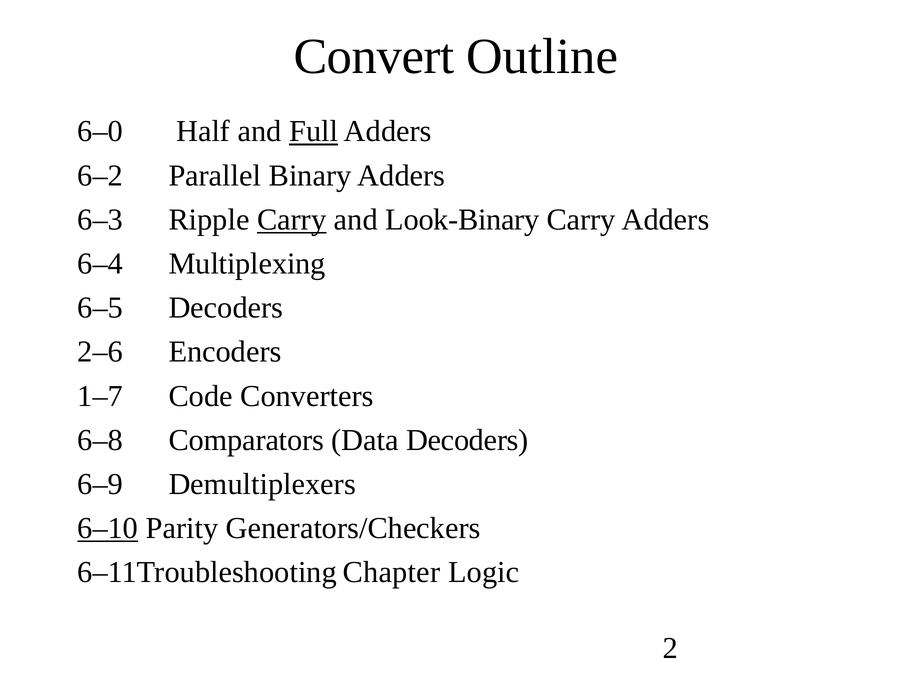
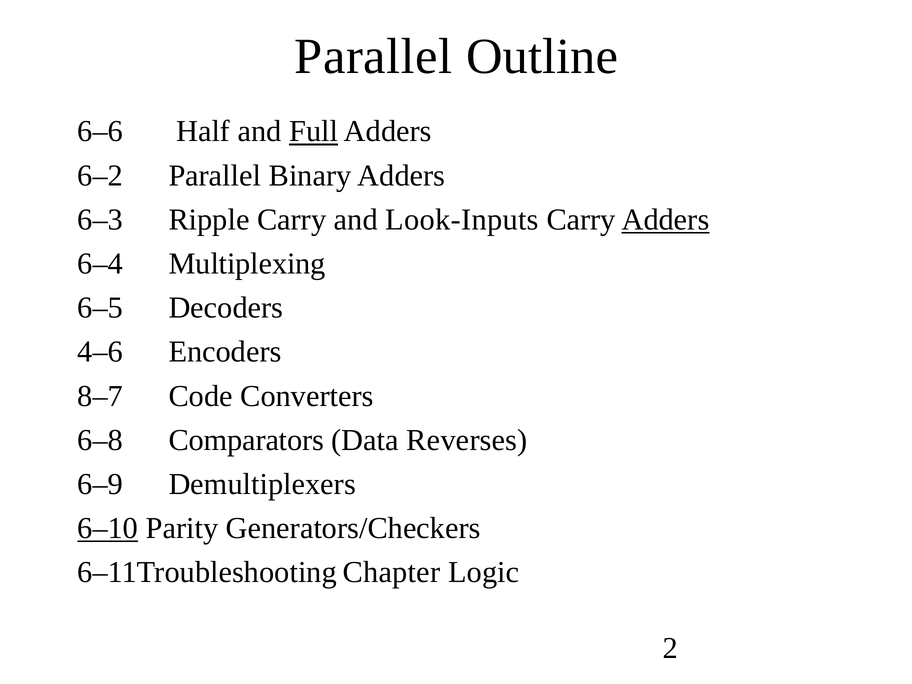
Convert at (374, 57): Convert -> Parallel
6–0: 6–0 -> 6–6
Carry at (292, 220) underline: present -> none
Look-Binary: Look-Binary -> Look-Inputs
Adders at (665, 220) underline: none -> present
2–6: 2–6 -> 4–6
1–7: 1–7 -> 8–7
Data Decoders: Decoders -> Reverses
